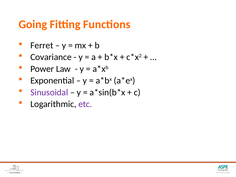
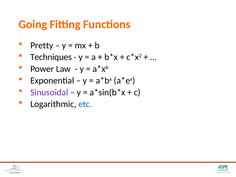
Ferret: Ferret -> Pretty
Covariance: Covariance -> Techniques
etc colour: purple -> blue
